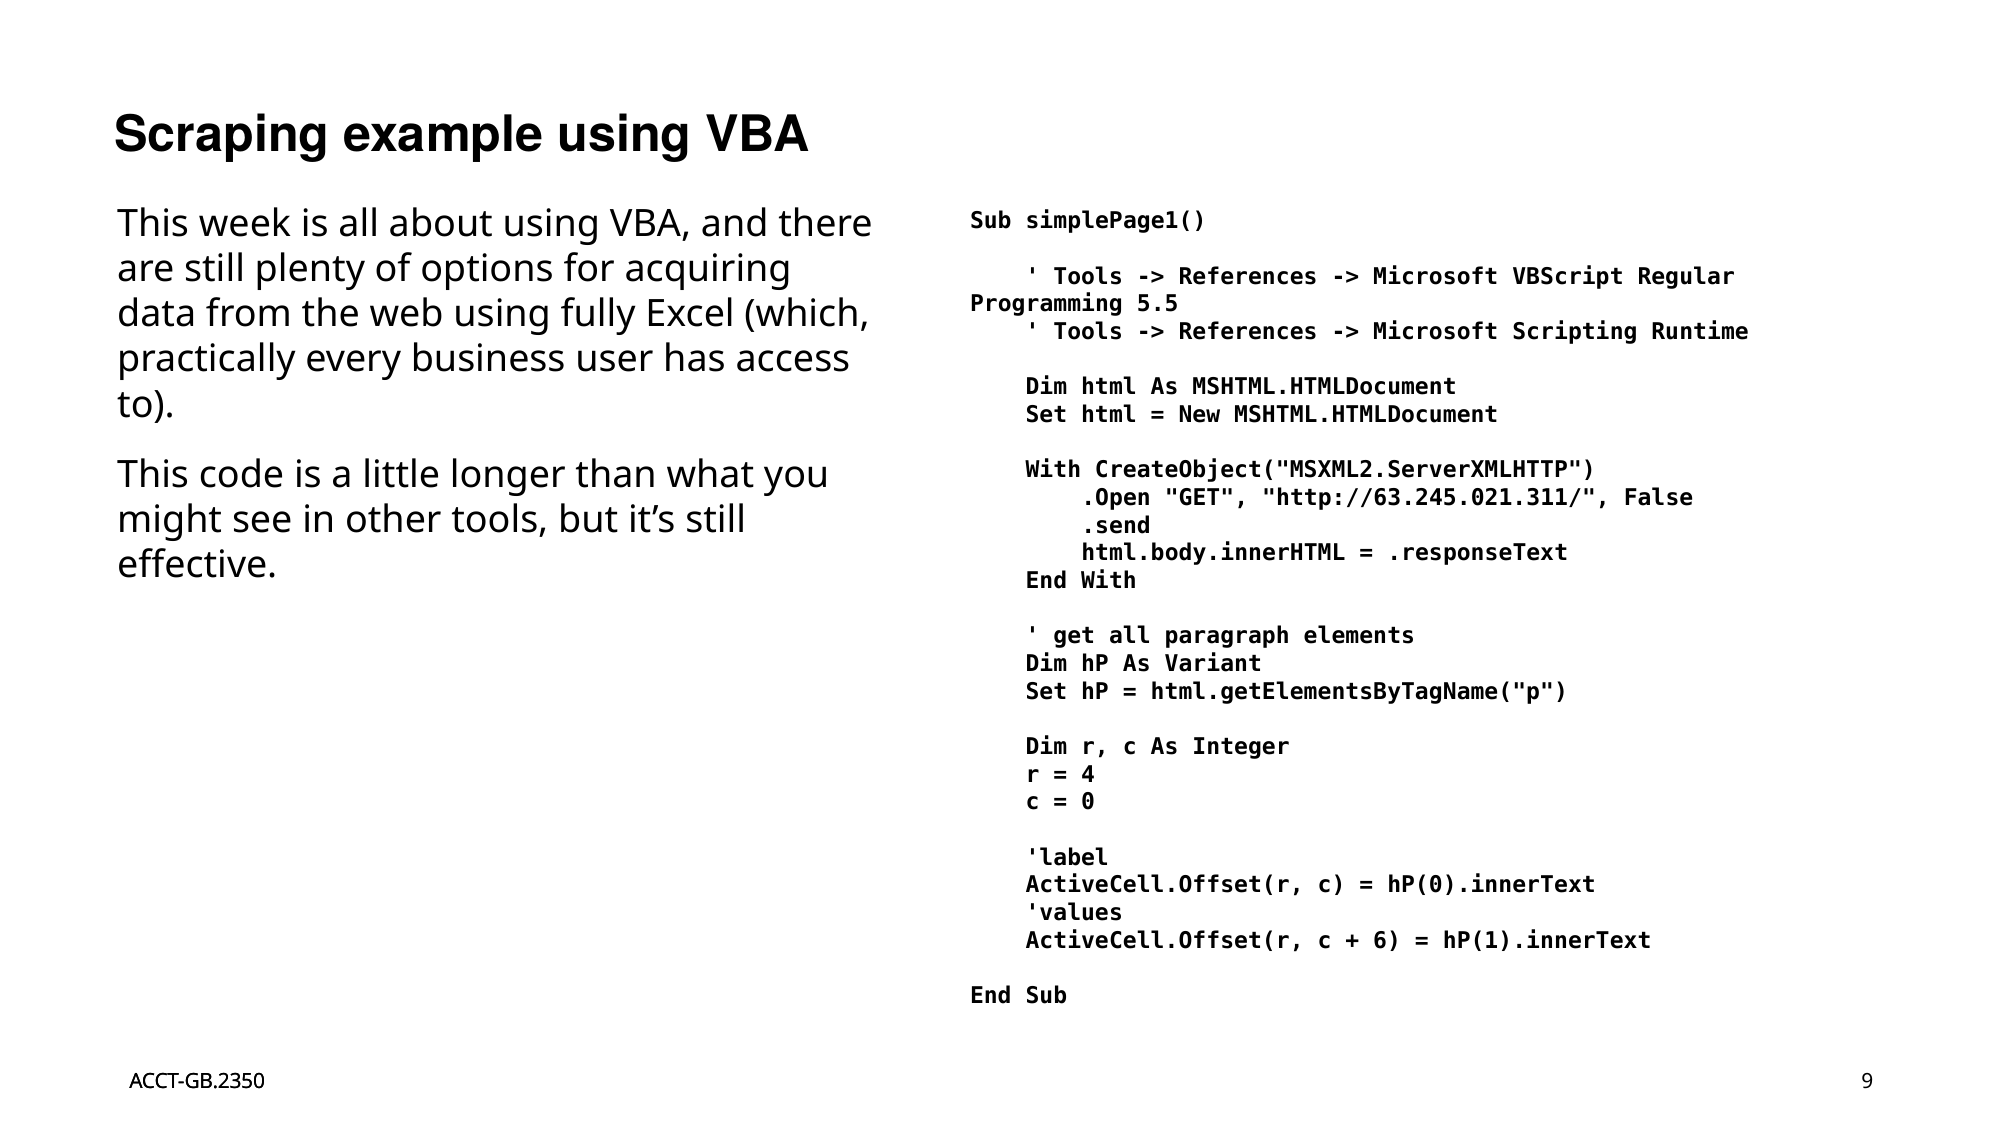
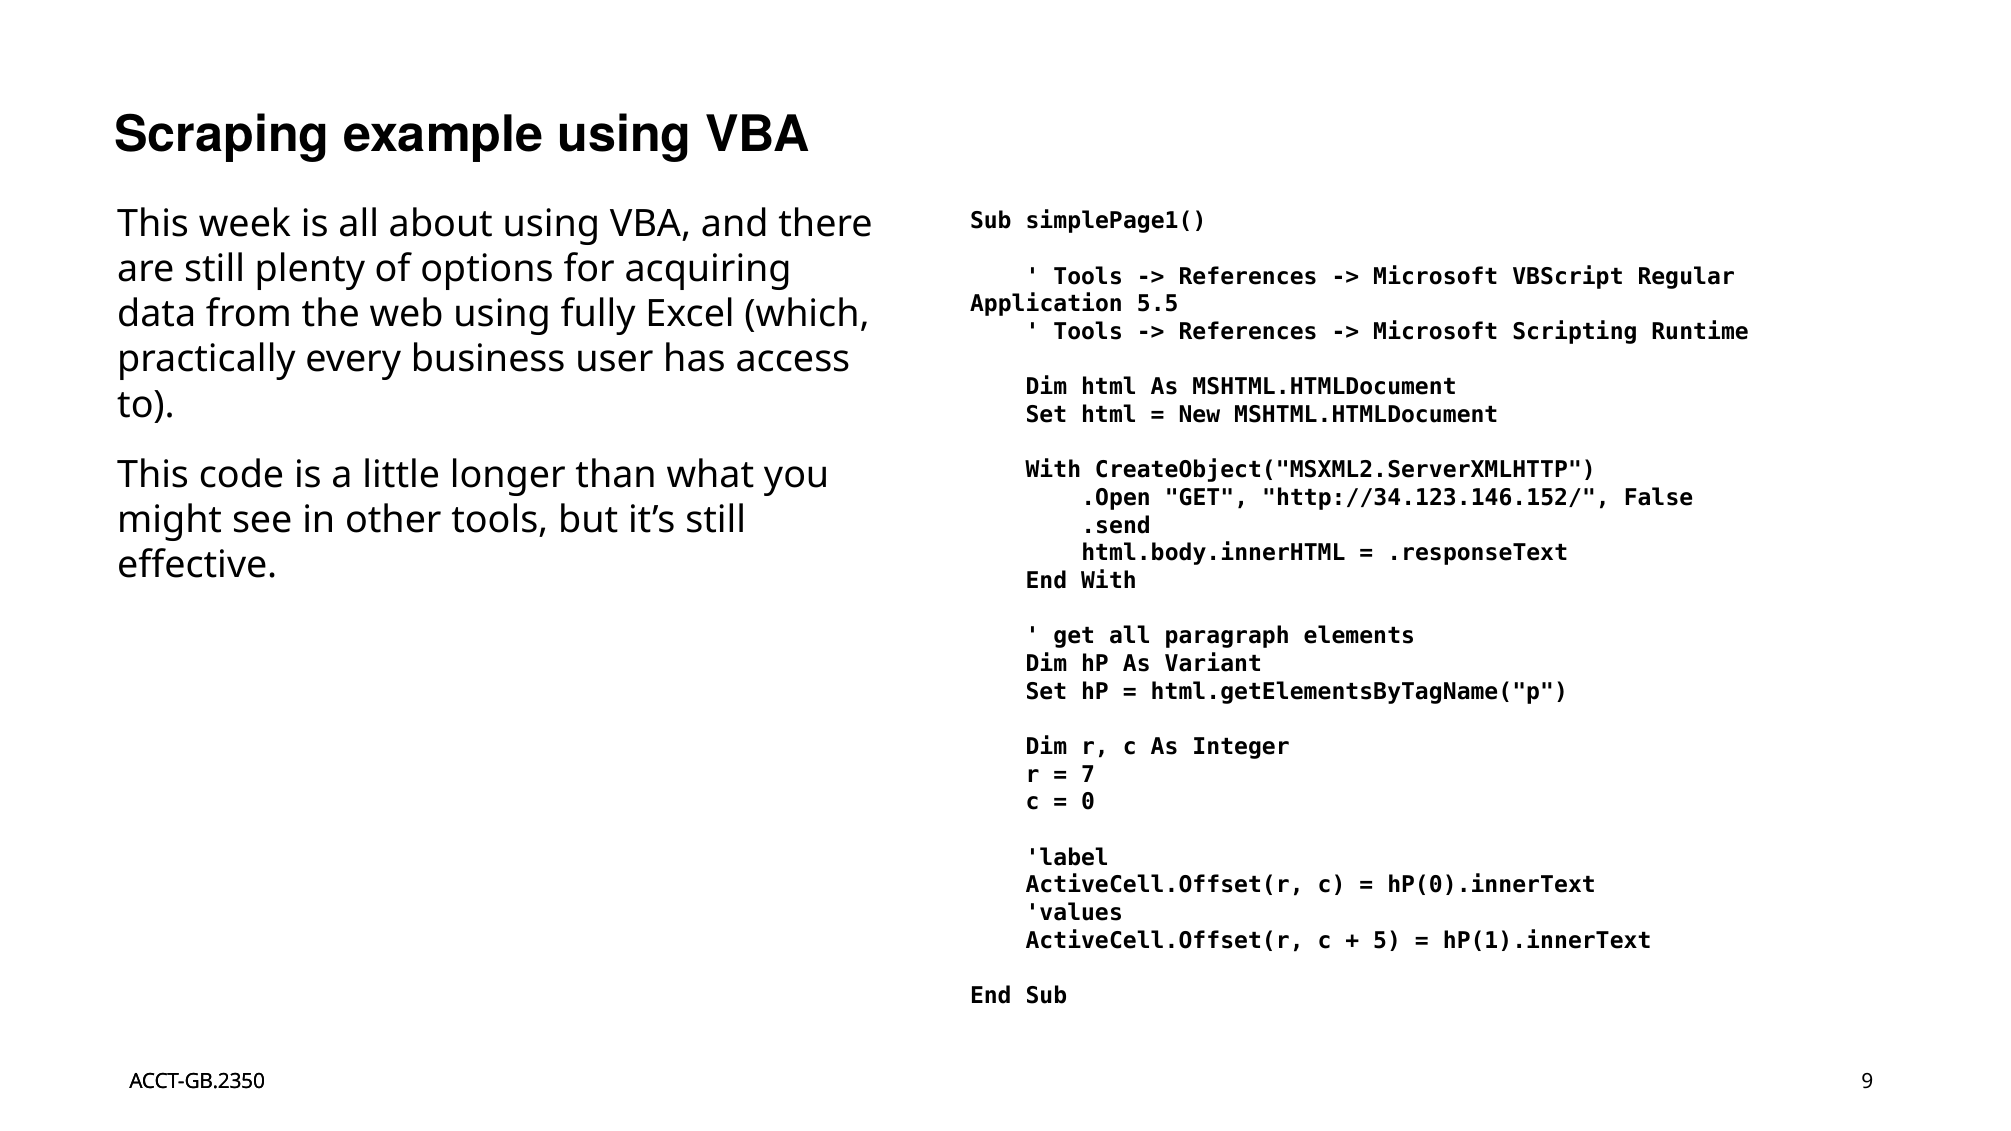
Programming: Programming -> Application
http://63.245.021.311/: http://63.245.021.311/ -> http://34.123.146.152/
4: 4 -> 7
6: 6 -> 5
